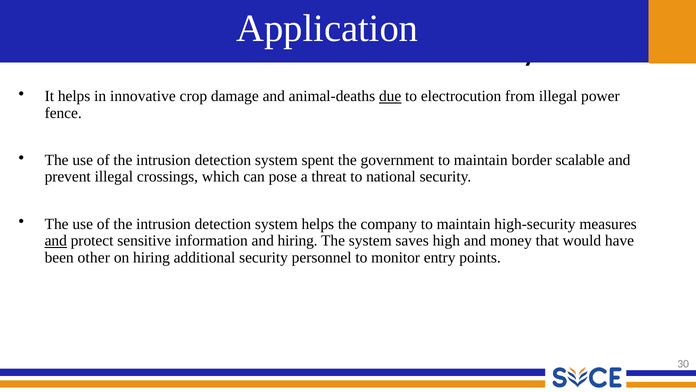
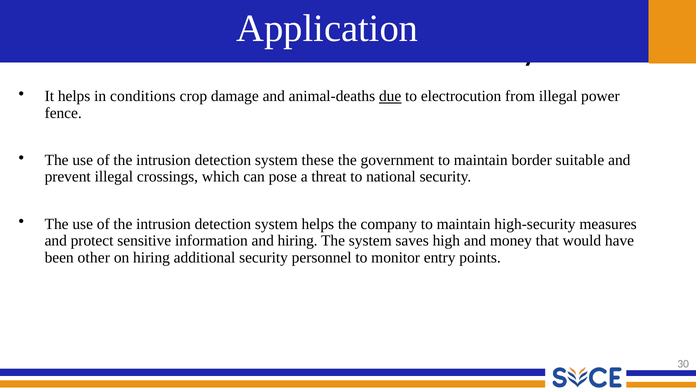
innovative: innovative -> conditions
spent: spent -> these
scalable: scalable -> suitable
and at (56, 240) underline: present -> none
